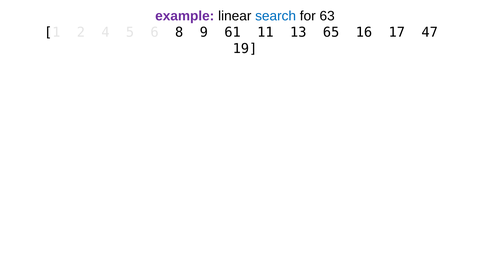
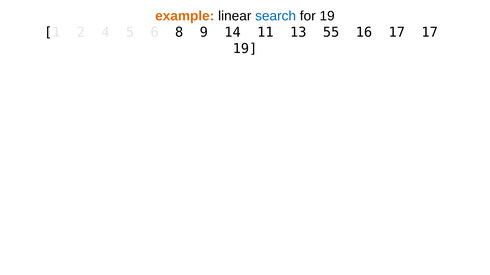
example colour: purple -> orange
for 63: 63 -> 19
61: 61 -> 14
65: 65 -> 55
17 47: 47 -> 17
